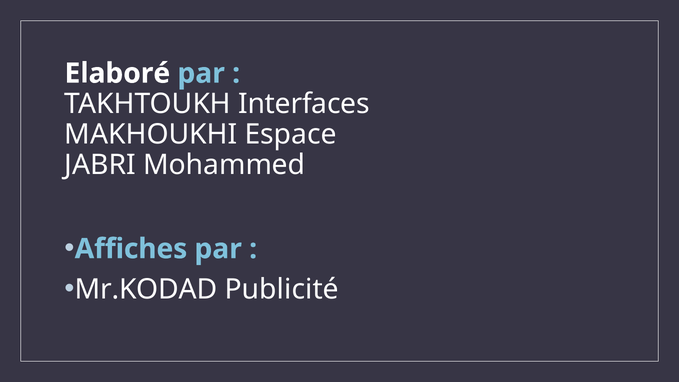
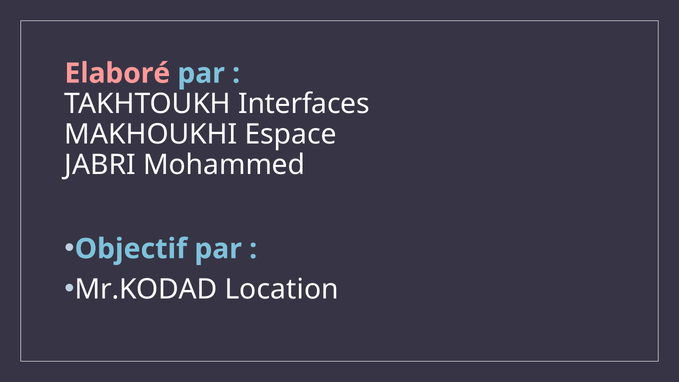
Elaboré colour: white -> pink
Affiches: Affiches -> Objectif
Publicité: Publicité -> Location
